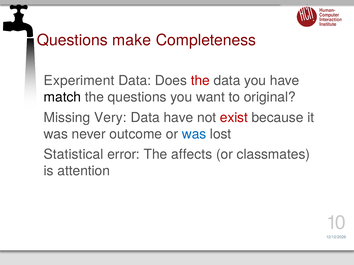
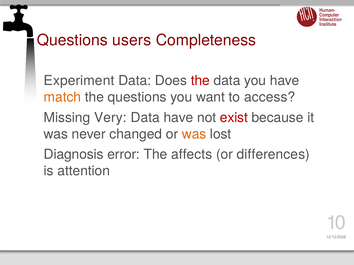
make: make -> users
match colour: black -> orange
original: original -> access
outcome: outcome -> changed
was at (194, 134) colour: blue -> orange
Statistical: Statistical -> Diagnosis
classmates: classmates -> differences
